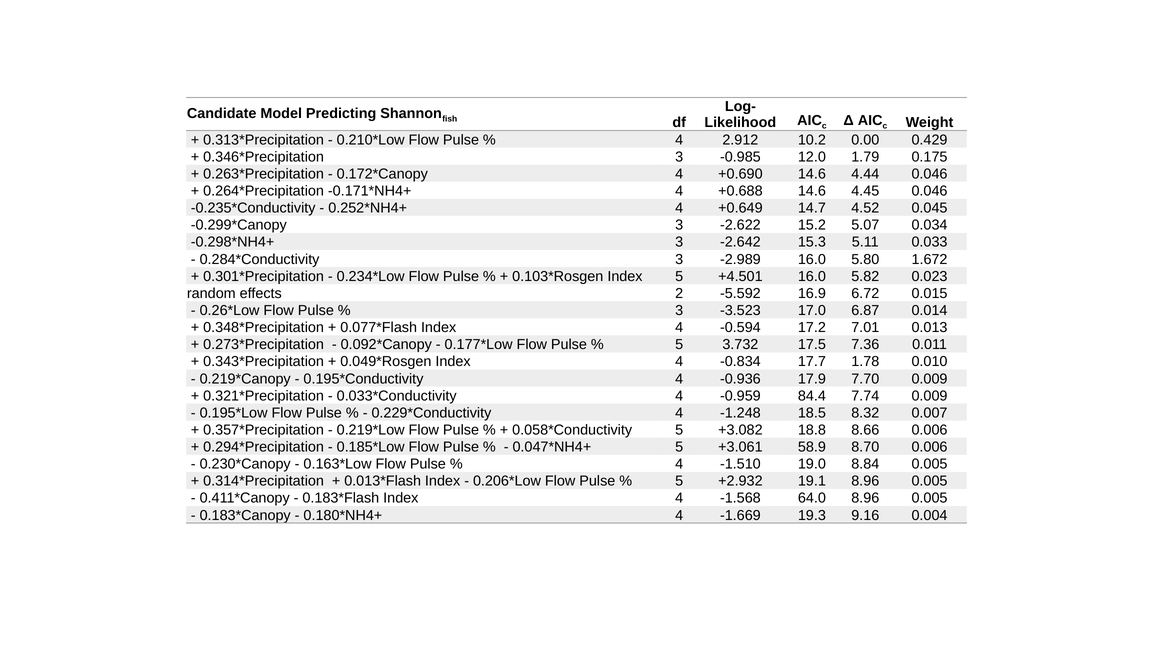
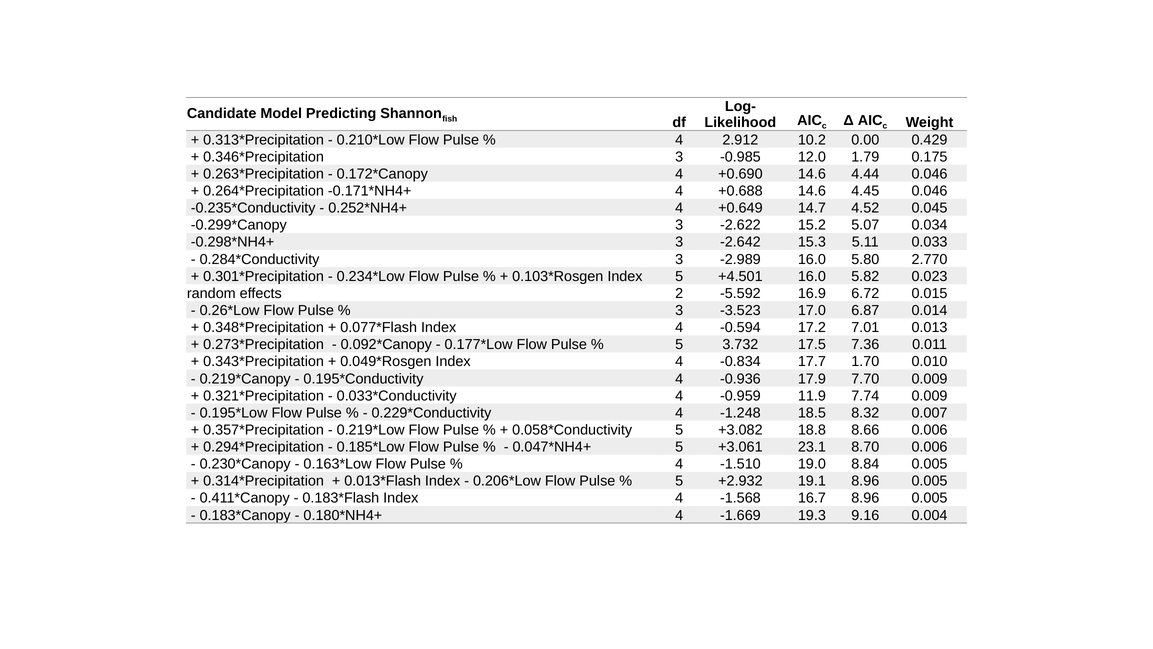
1.672: 1.672 -> 2.770
1.78: 1.78 -> 1.70
84.4: 84.4 -> 11.9
58.9: 58.9 -> 23.1
64.0: 64.0 -> 16.7
